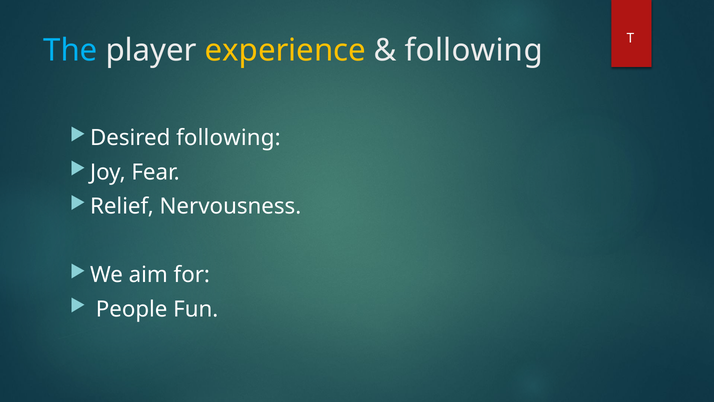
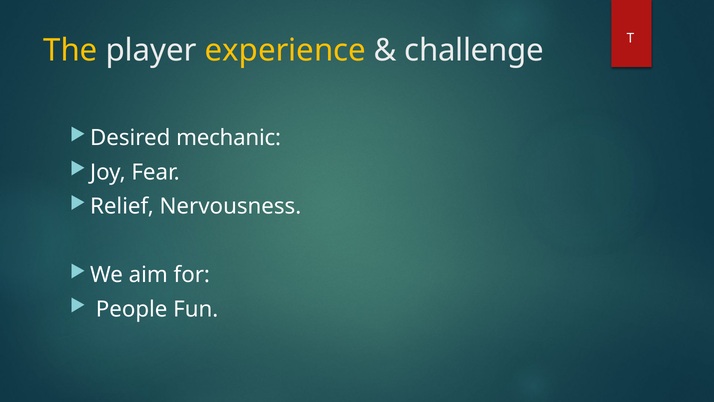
The colour: light blue -> yellow
following at (474, 50): following -> challenge
Desired following: following -> mechanic
